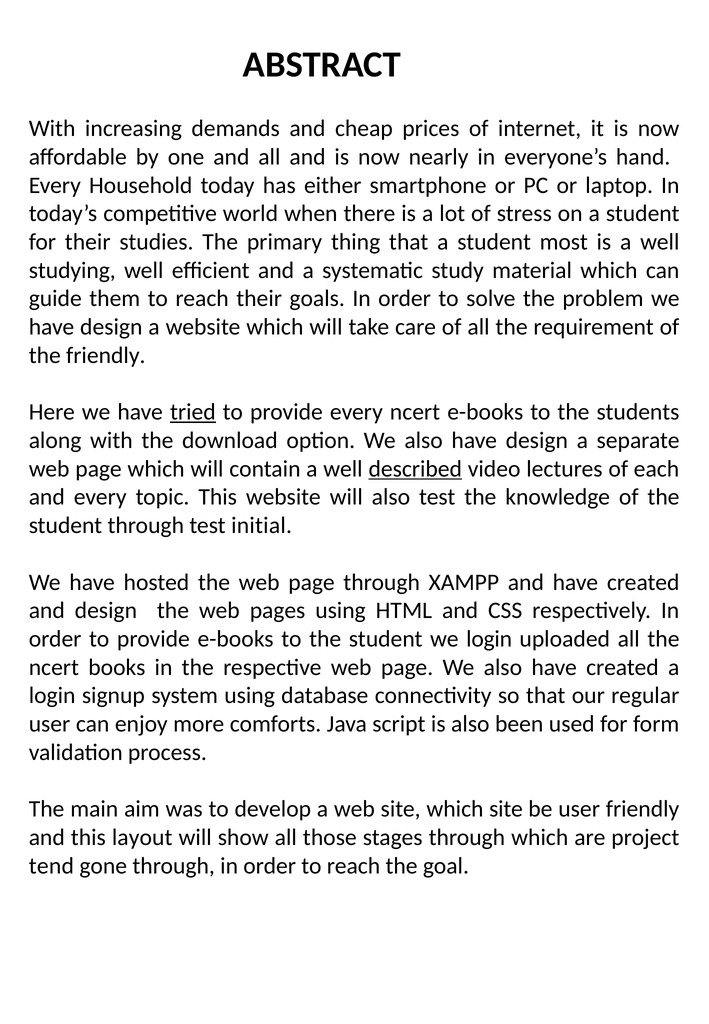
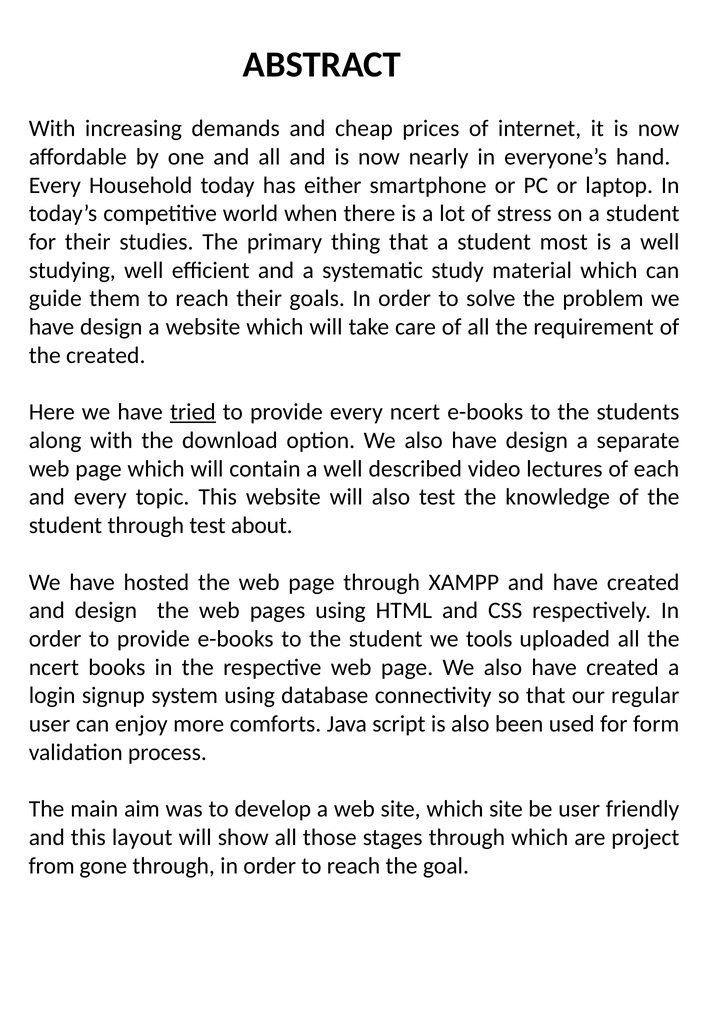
the friendly: friendly -> created
described underline: present -> none
initial: initial -> about
we login: login -> tools
tend: tend -> from
